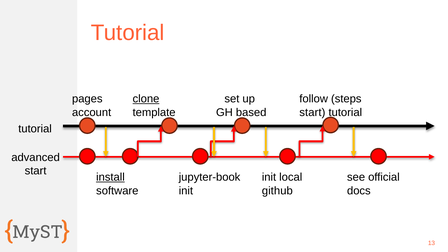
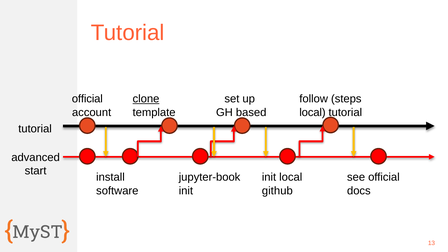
pages at (87, 99): pages -> official
start at (312, 112): start -> local
install underline: present -> none
